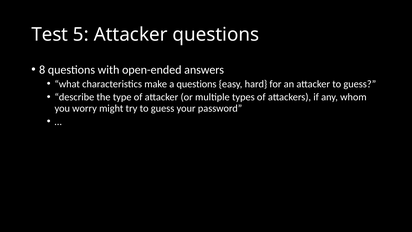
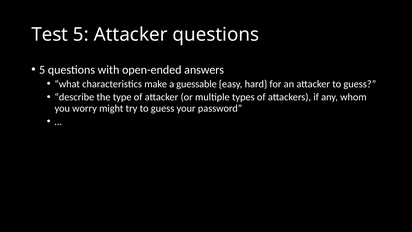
8 at (42, 70): 8 -> 5
a questions: questions -> guessable
